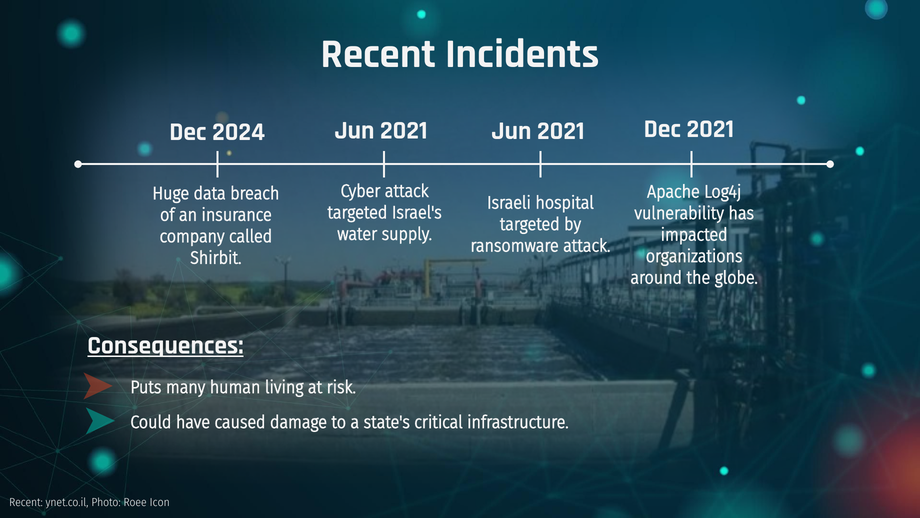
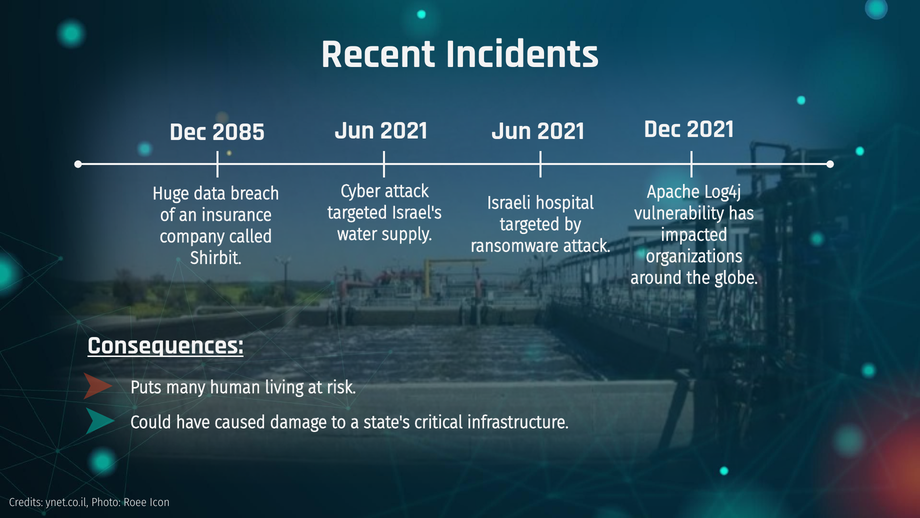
2024: 2024 -> 2085
Recent at (26, 502): Recent -> Credits
